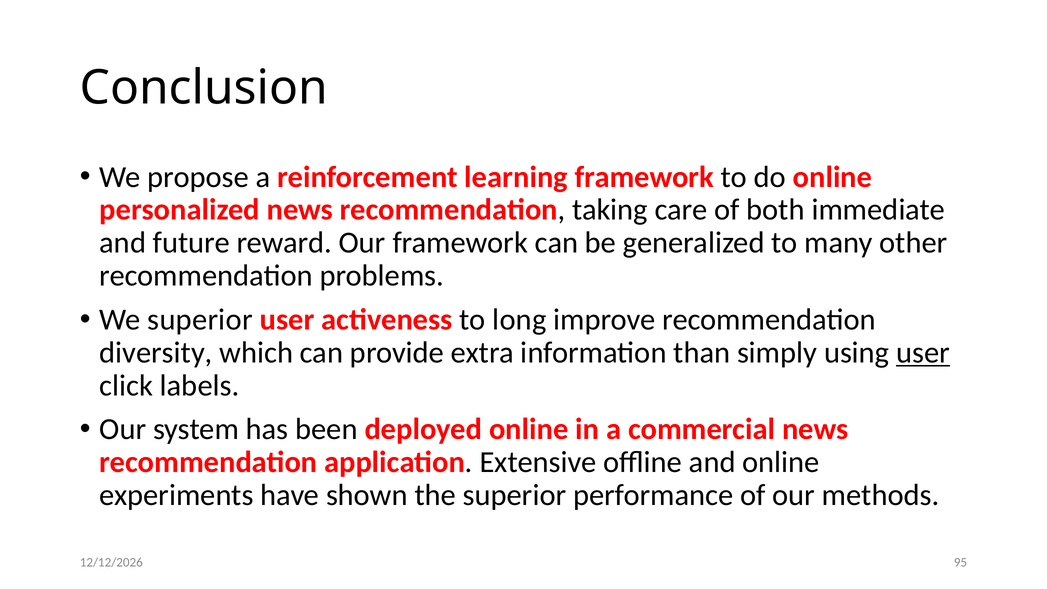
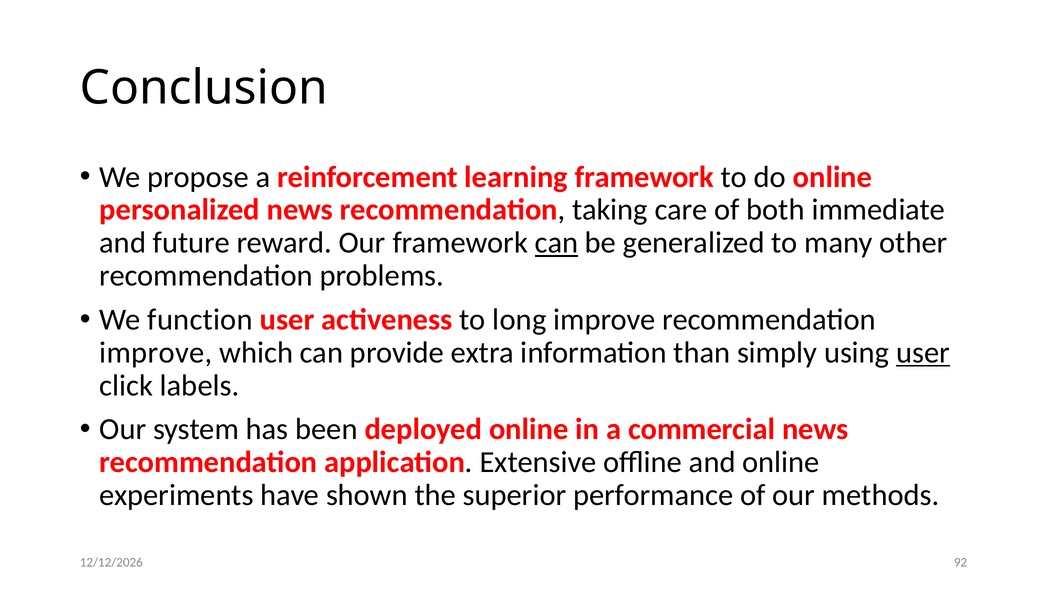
can at (557, 243) underline: none -> present
We superior: superior -> function
diversity at (156, 352): diversity -> improve
95: 95 -> 92
